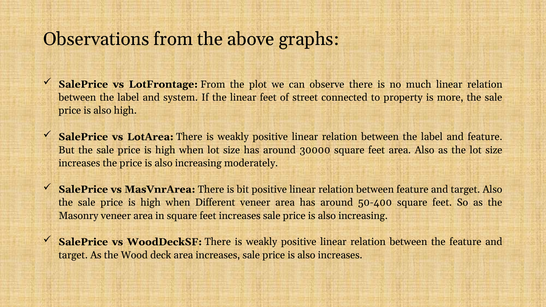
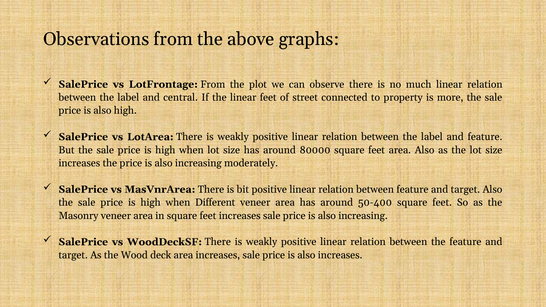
system: system -> central
30000: 30000 -> 80000
